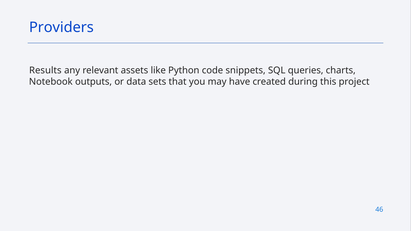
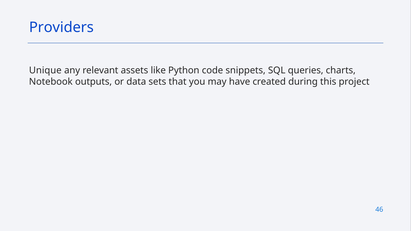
Results: Results -> Unique
